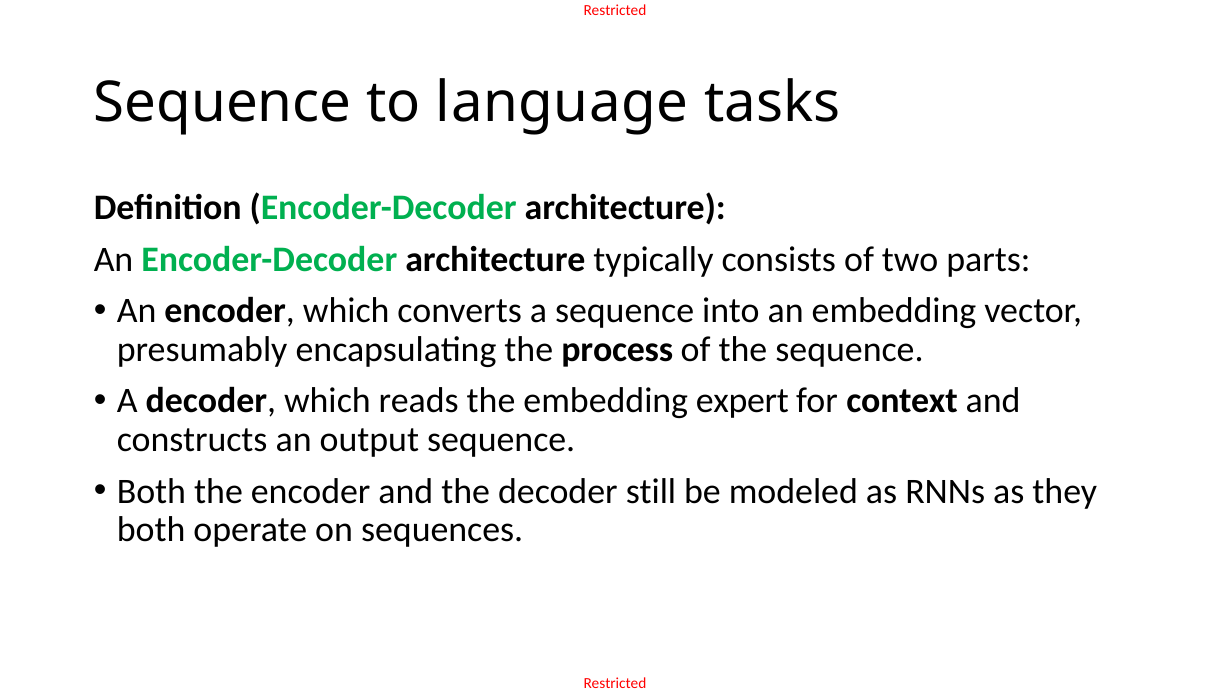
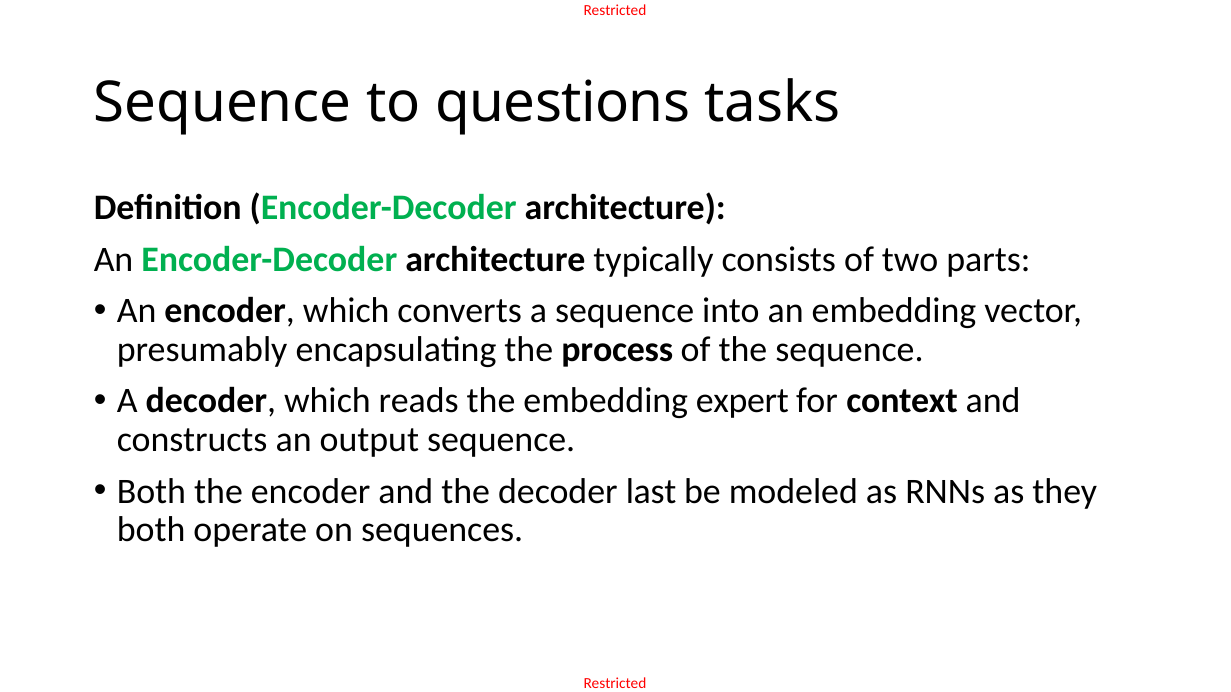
language: language -> questions
still: still -> last
